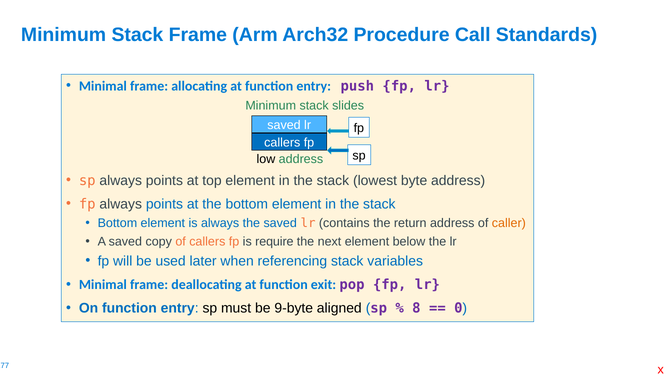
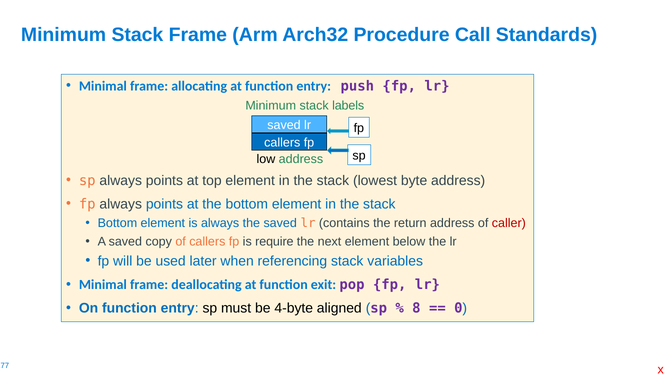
slides: slides -> labels
caller colour: orange -> red
9-byte: 9-byte -> 4-byte
